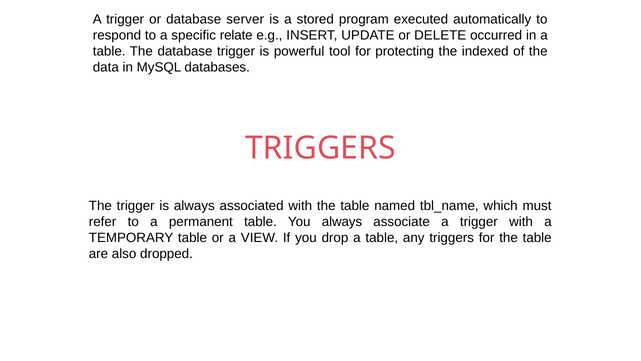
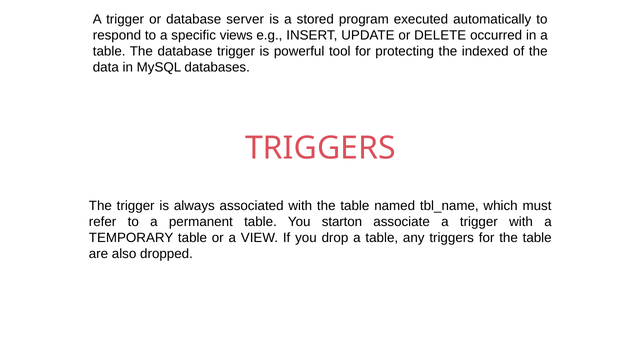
relate: relate -> views
You always: always -> starton
